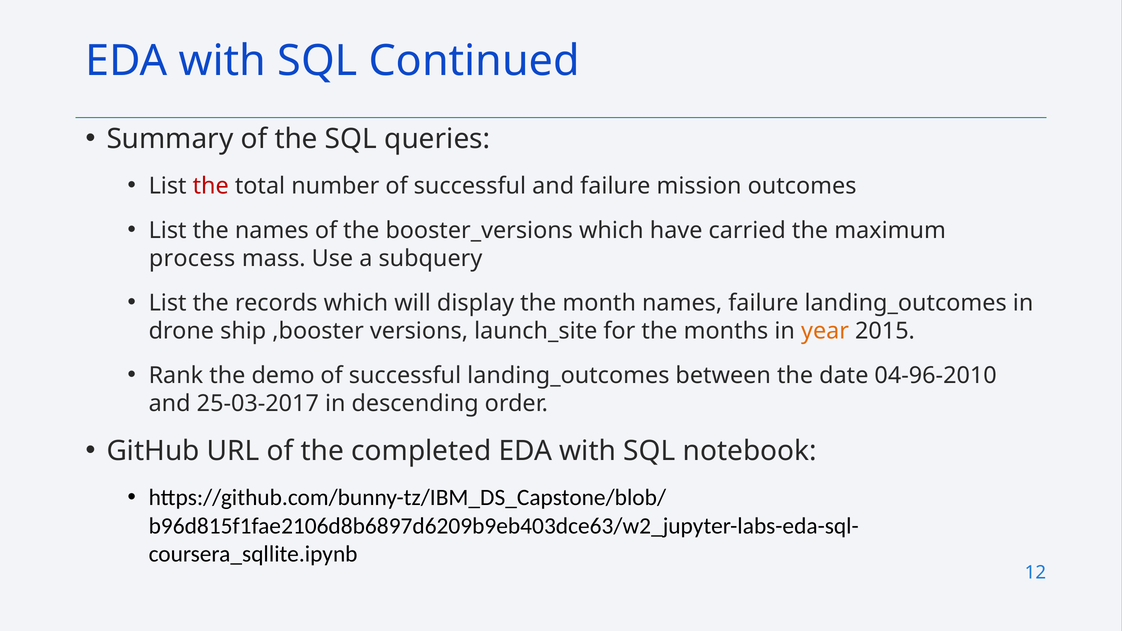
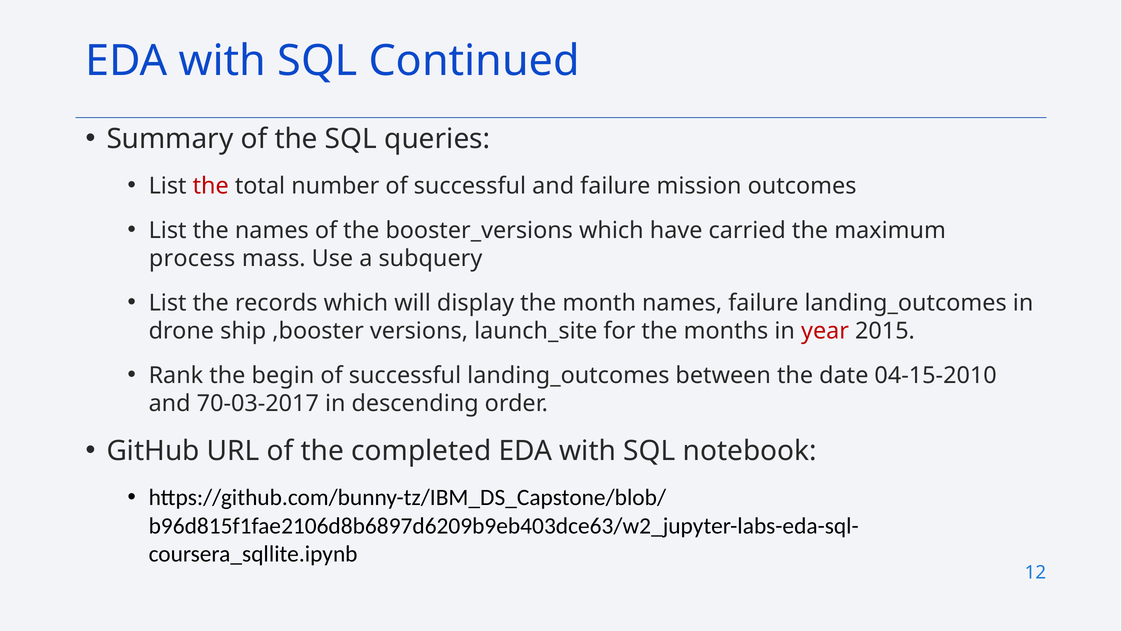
year colour: orange -> red
demo: demo -> begin
04-96-2010: 04-96-2010 -> 04-15-2010
25-03-2017: 25-03-2017 -> 70-03-2017
